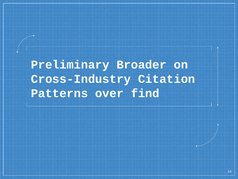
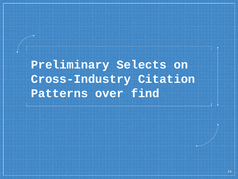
Broader: Broader -> Selects
